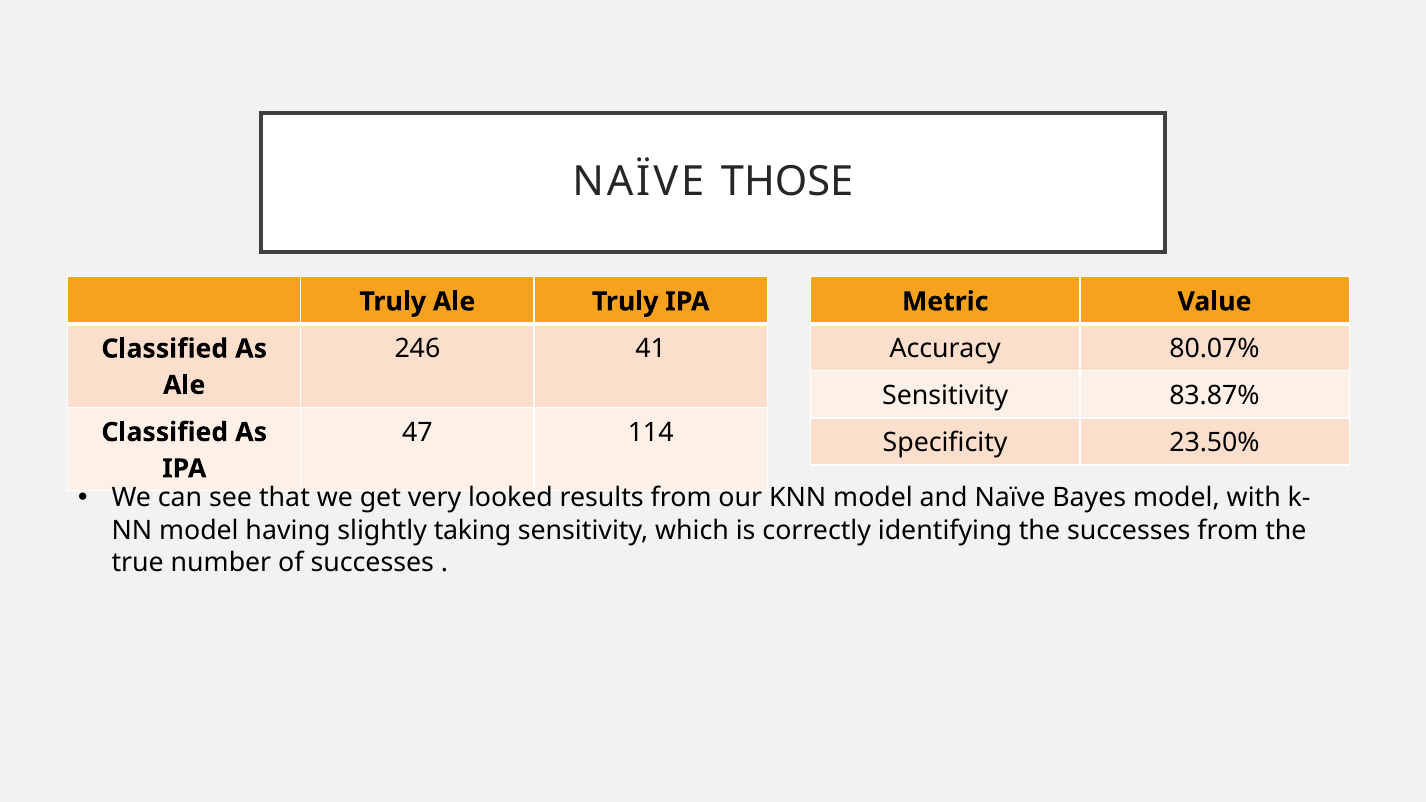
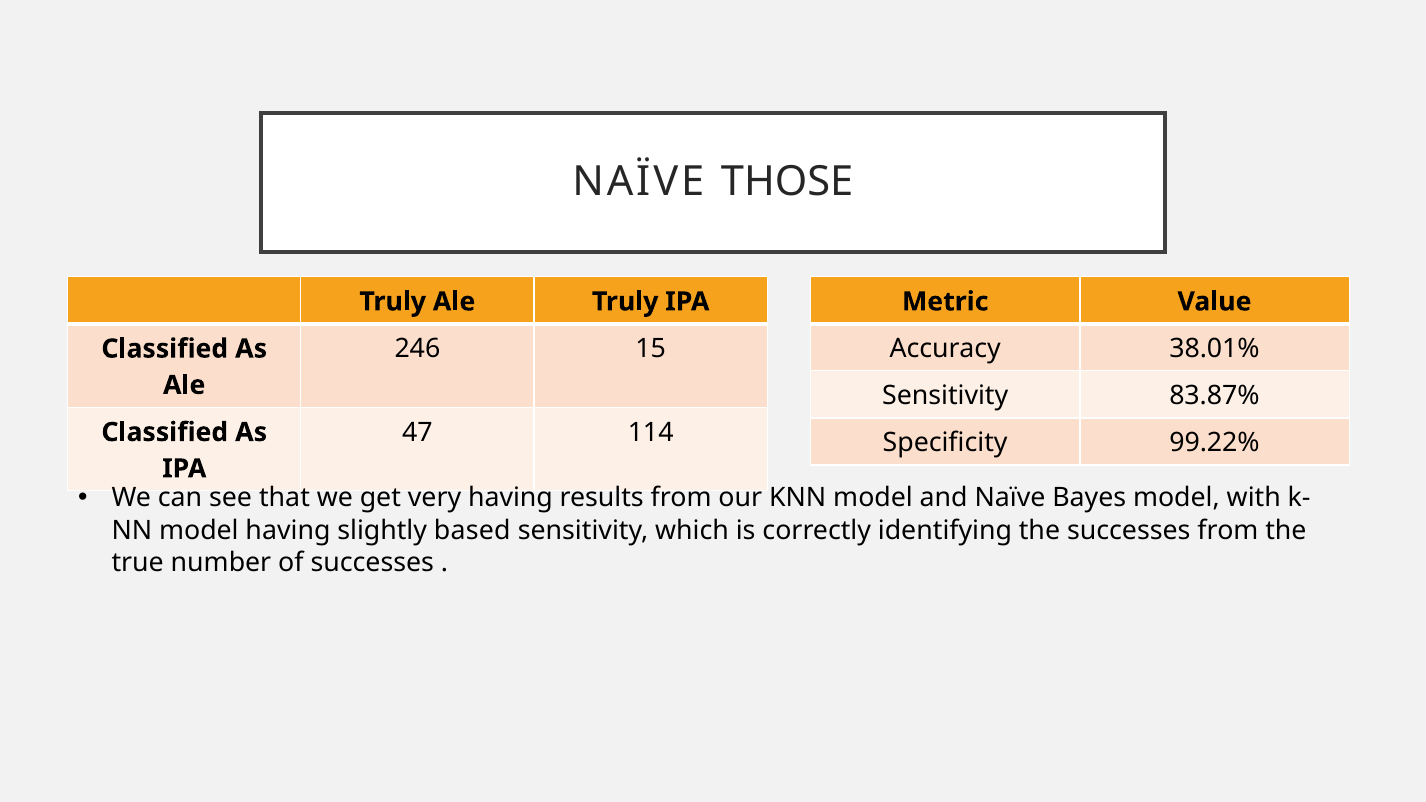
41: 41 -> 15
80.07%: 80.07% -> 38.01%
23.50%: 23.50% -> 99.22%
very looked: looked -> having
taking: taking -> based
